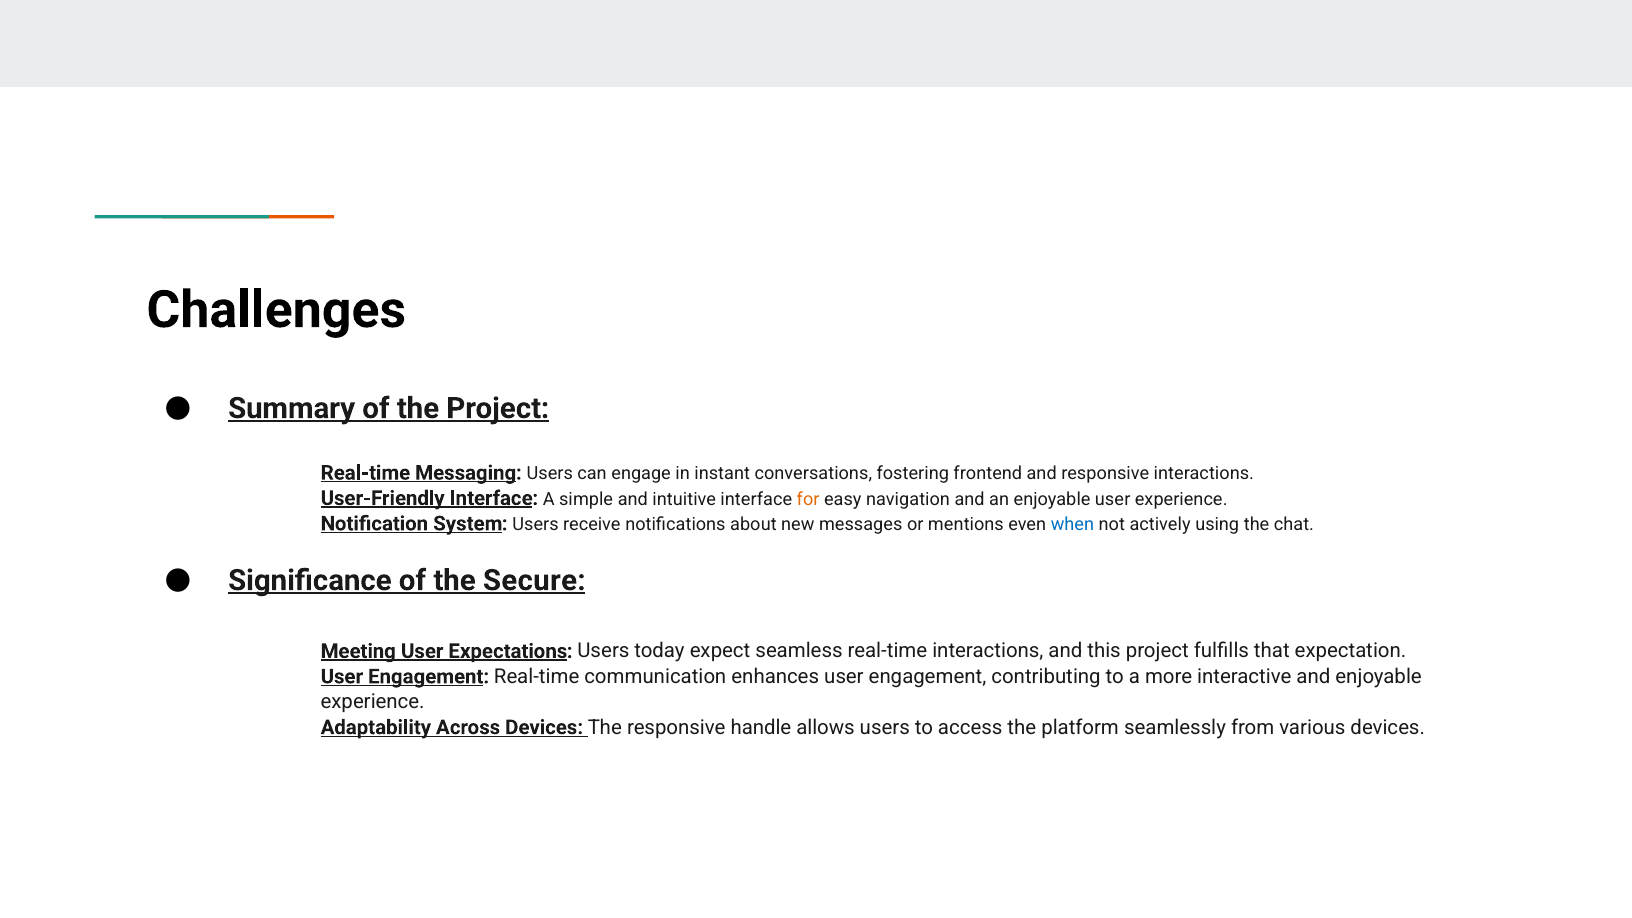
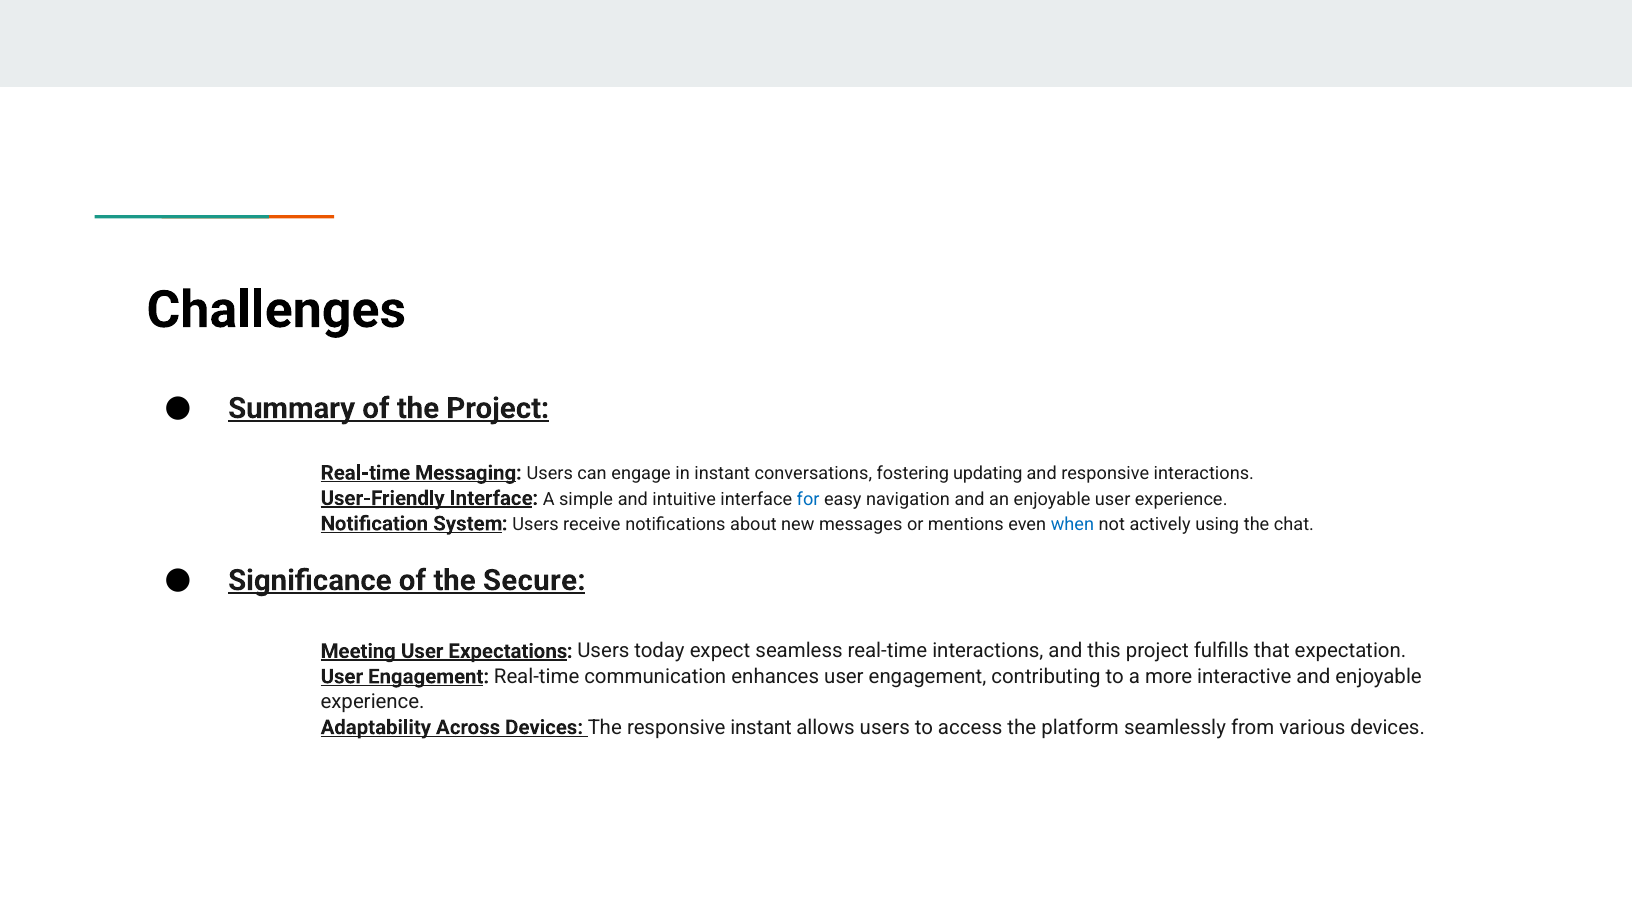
frontend: frontend -> updating
for colour: orange -> blue
responsive handle: handle -> instant
